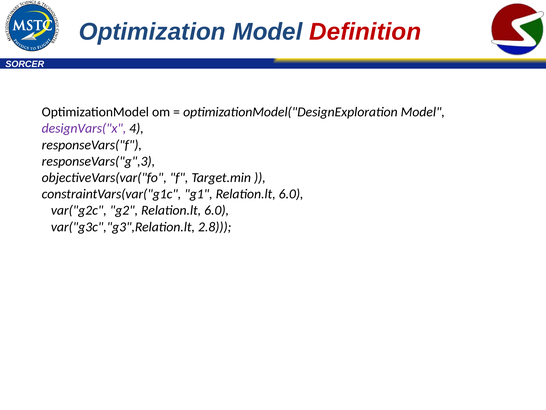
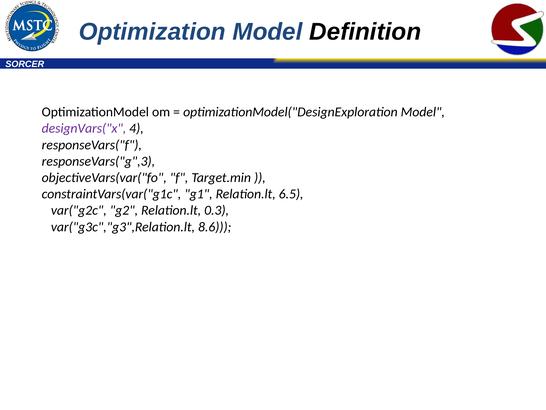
Definition colour: red -> black
g1 Relation.lt 6.0: 6.0 -> 6.5
g2 Relation.lt 6.0: 6.0 -> 0.3
2.8: 2.8 -> 8.6
